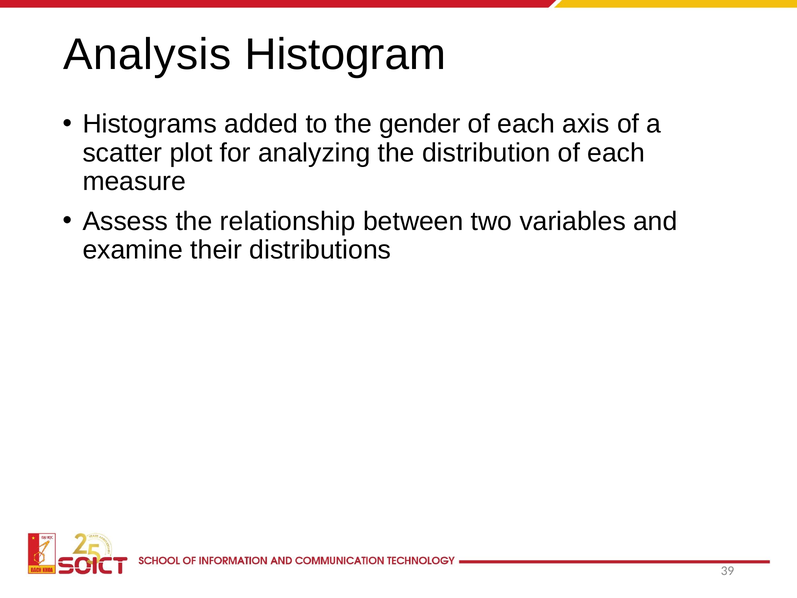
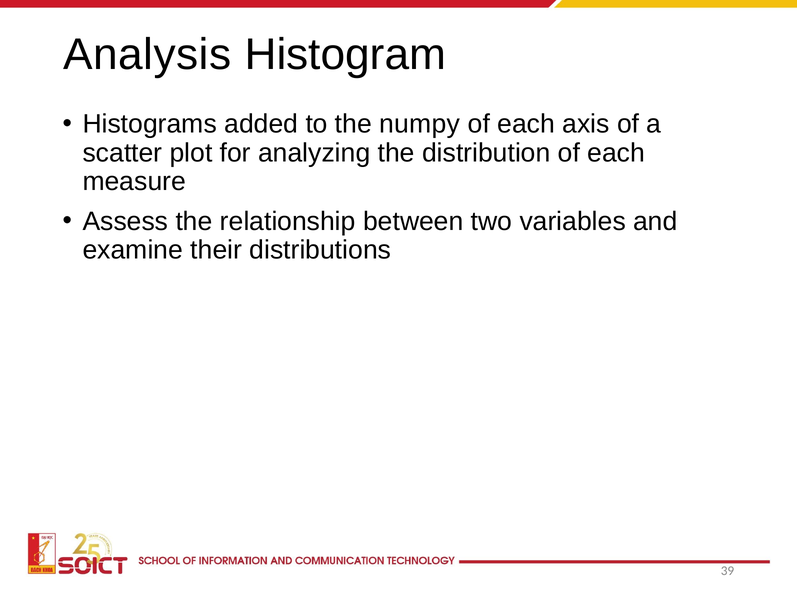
gender: gender -> numpy
